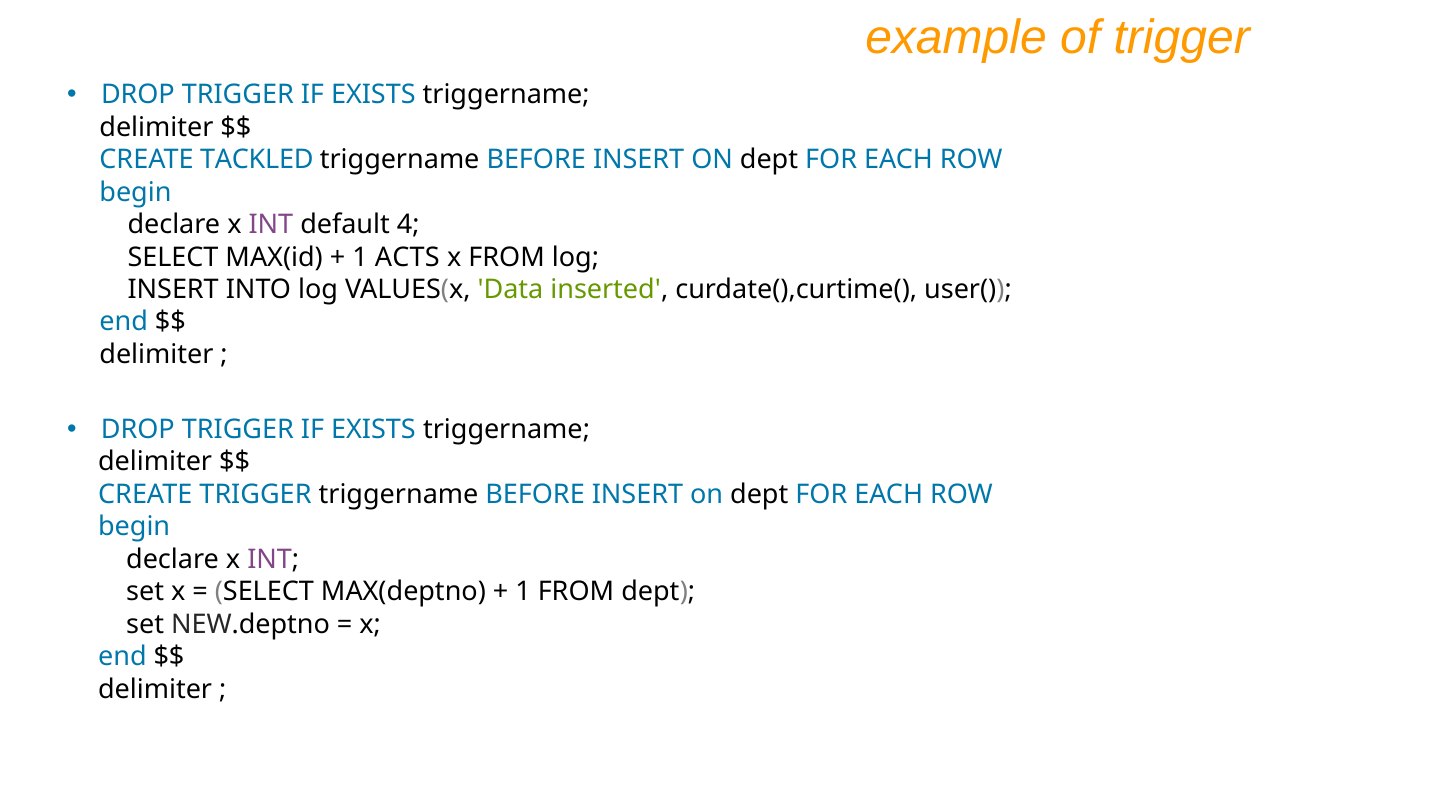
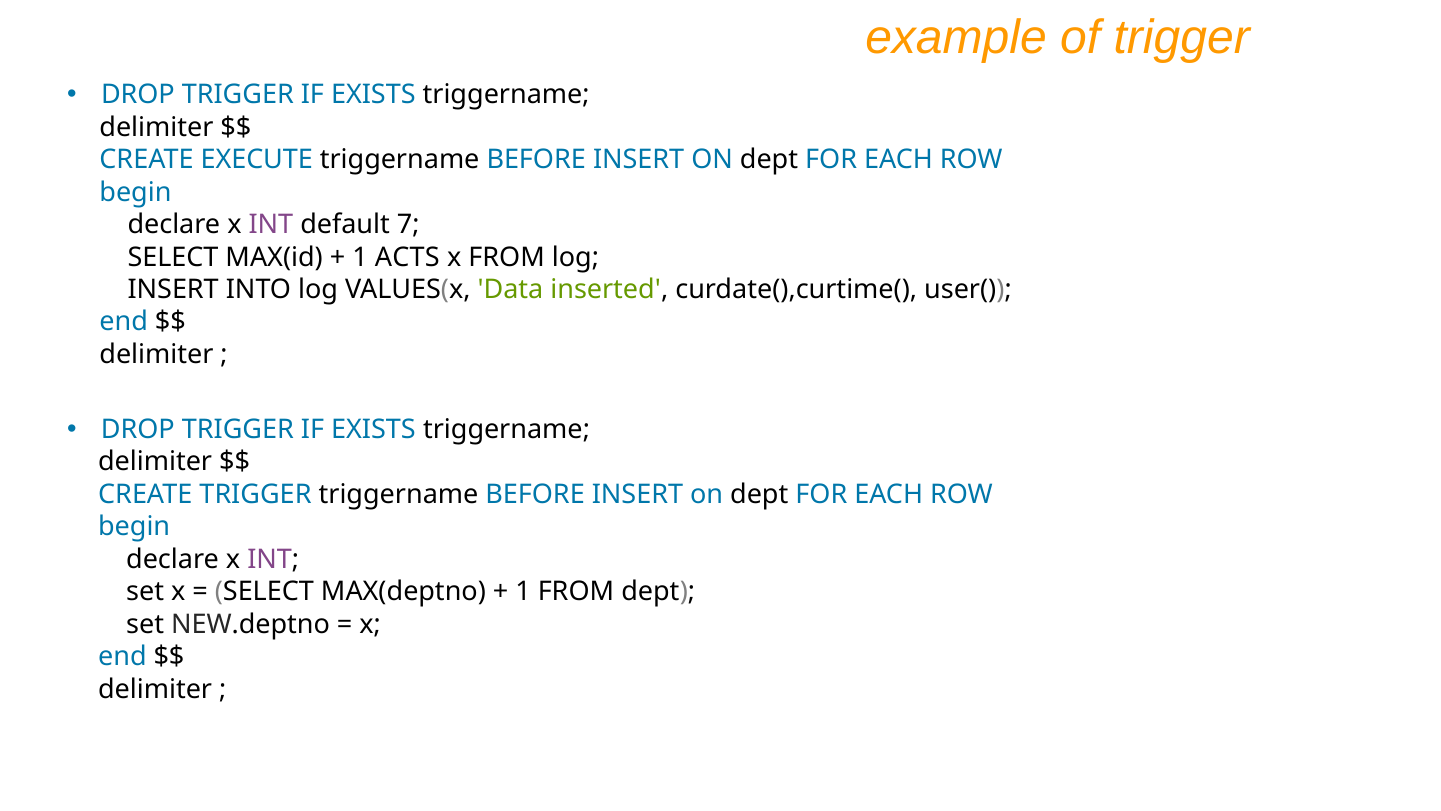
TACKLED: TACKLED -> EXECUTE
4: 4 -> 7
